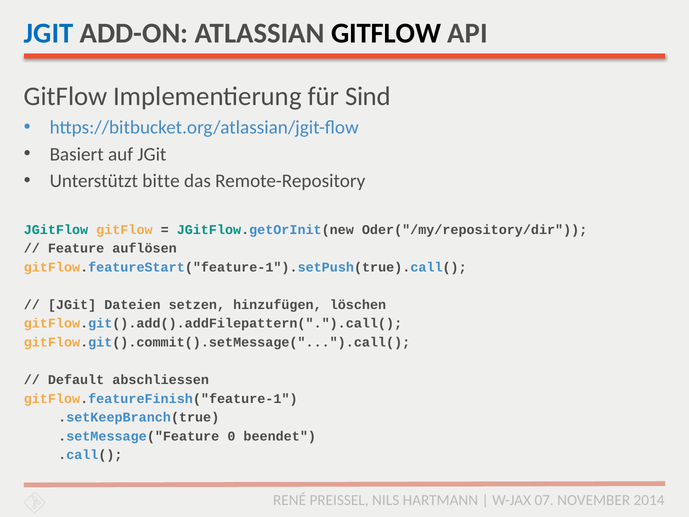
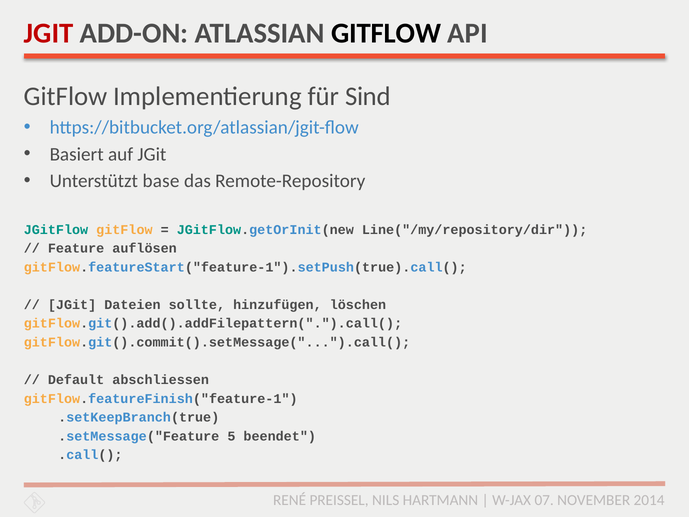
JGIT at (49, 33) colour: blue -> red
bitte: bitte -> base
Oder("/my/repository/dir: Oder("/my/repository/dir -> Line("/my/repository/dir
setzen: setzen -> sollte
0: 0 -> 5
